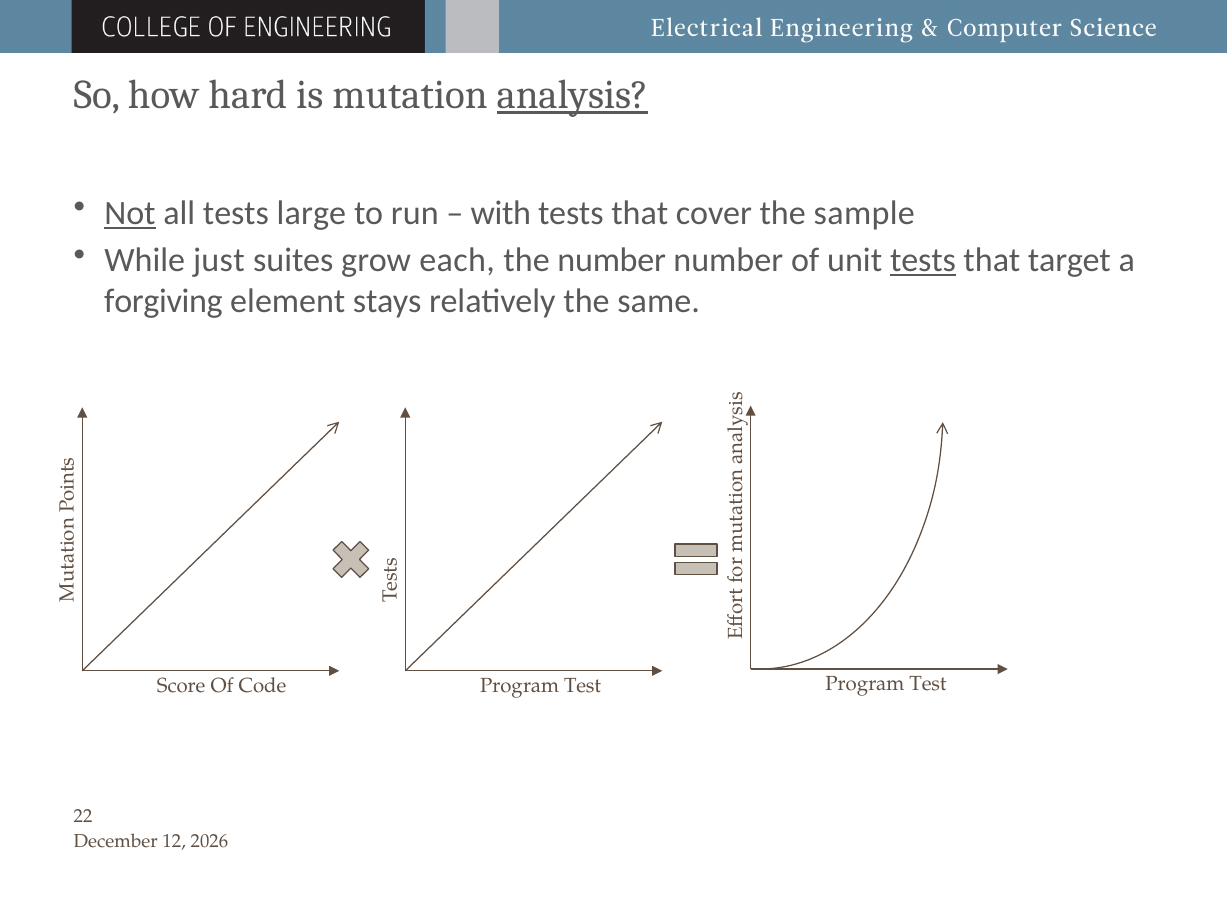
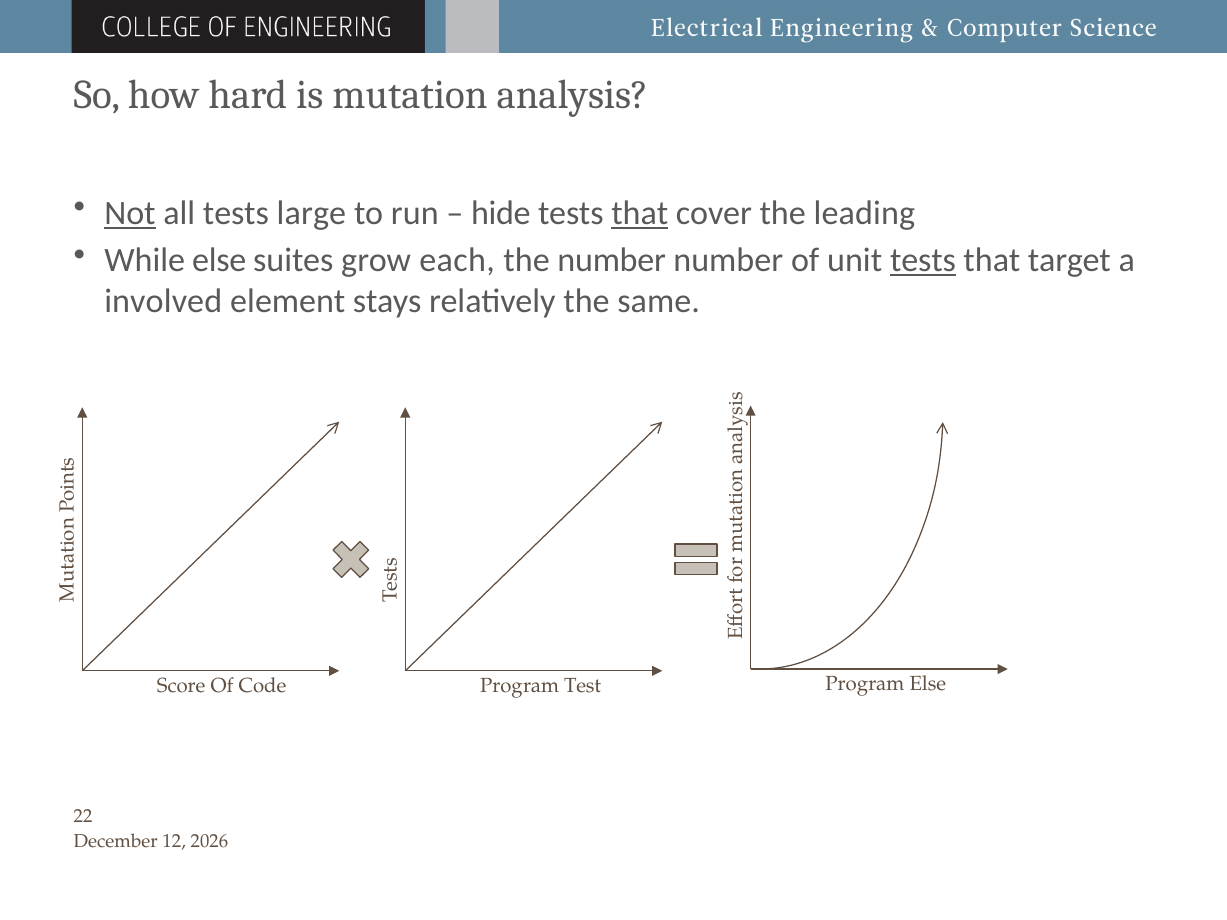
analysis underline: present -> none
with: with -> hide
that at (640, 213) underline: none -> present
sample: sample -> leading
While just: just -> else
forgiving: forgiving -> involved
Test at (928, 684): Test -> Else
